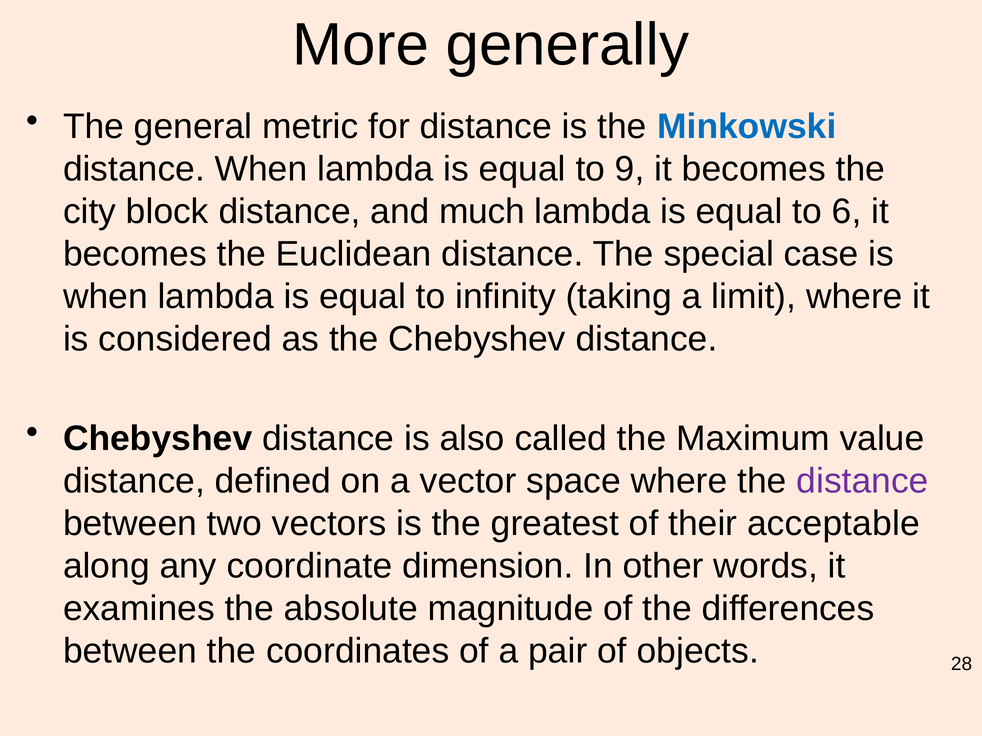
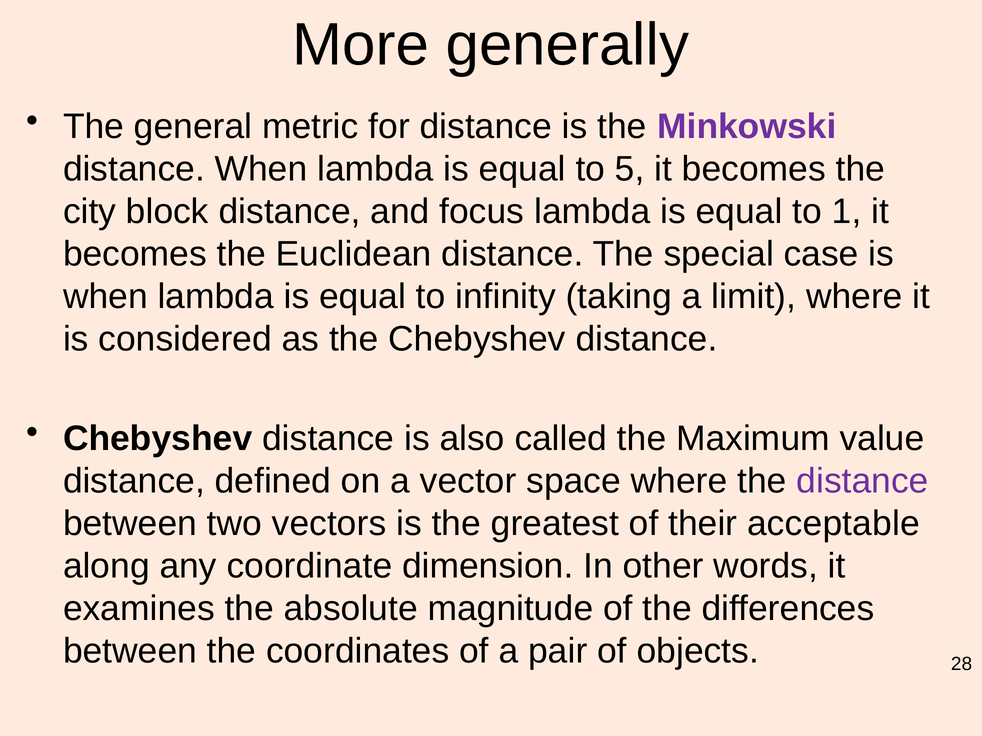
Minkowski colour: blue -> purple
9: 9 -> 5
much: much -> focus
6: 6 -> 1
